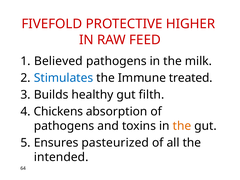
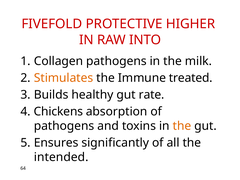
FEED: FEED -> INTO
Believed: Believed -> Collagen
Stimulates colour: blue -> orange
filth: filth -> rate
pasteurized: pasteurized -> significantly
